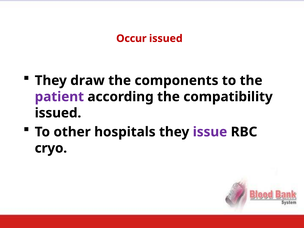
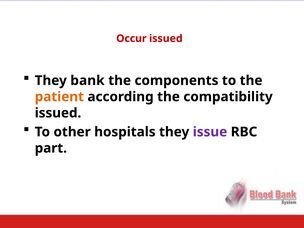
draw: draw -> bank
patient colour: purple -> orange
cryo: cryo -> part
